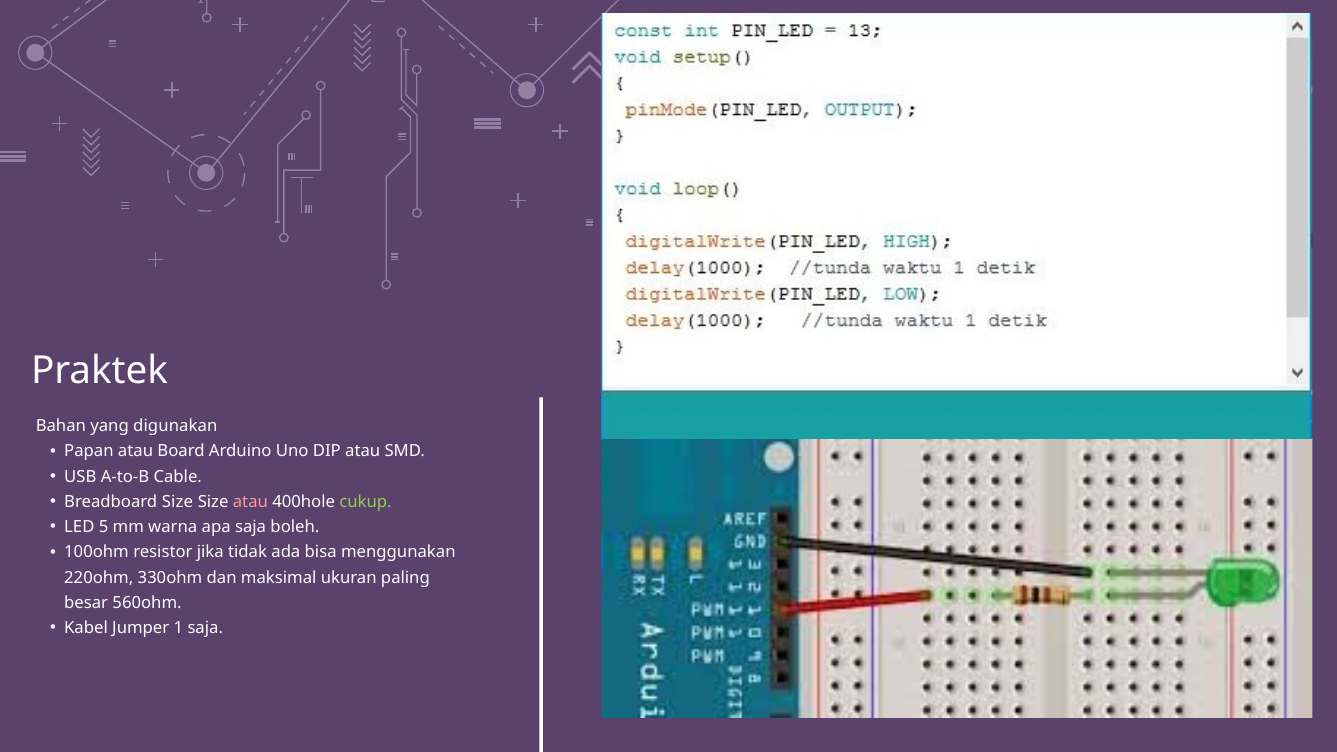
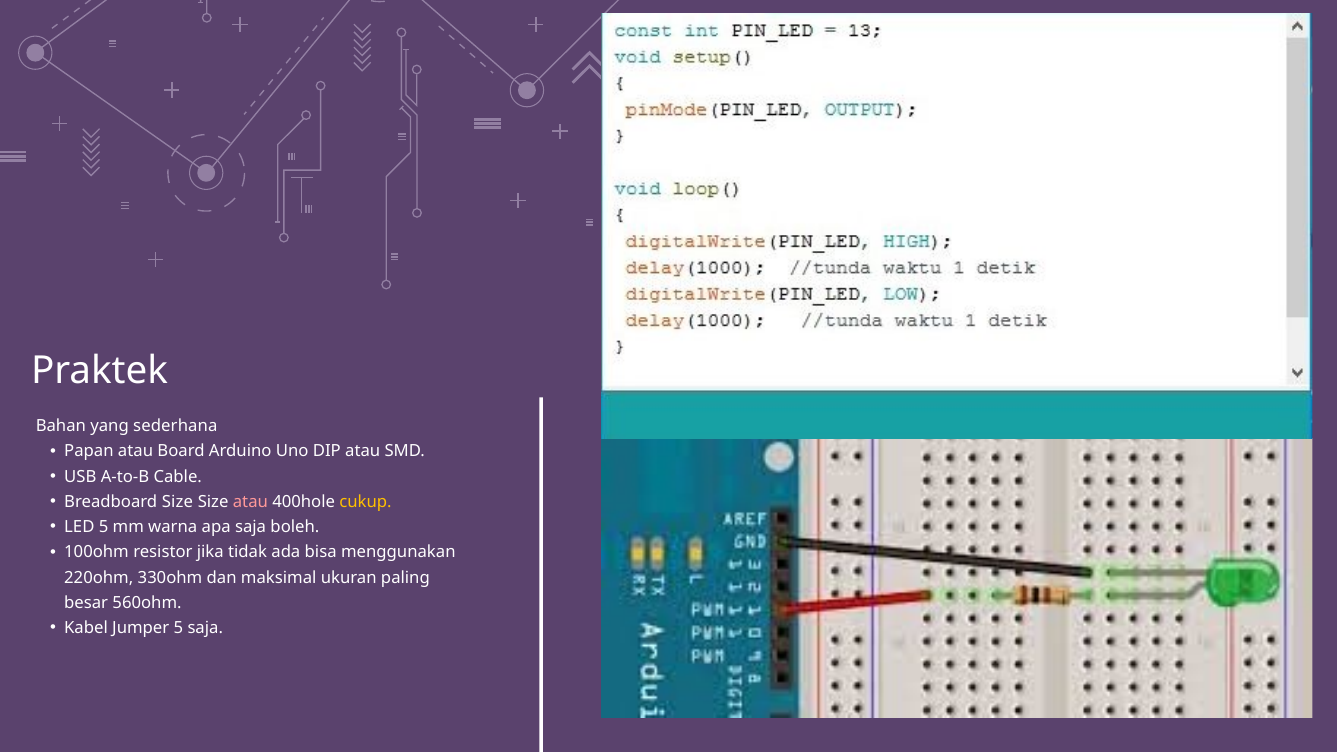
digunakan: digunakan -> sederhana
cukup colour: light green -> yellow
Jumper 1: 1 -> 5
